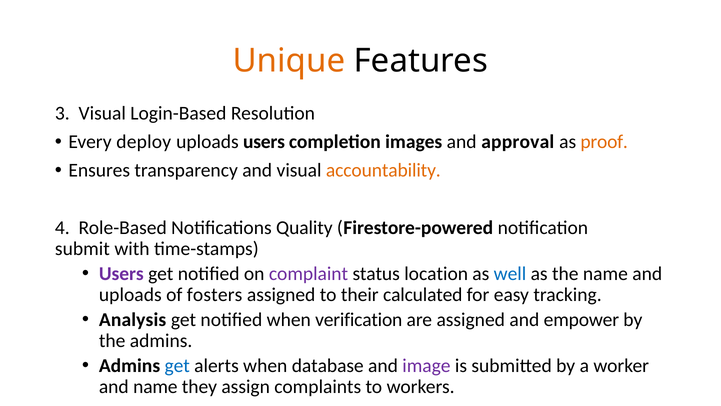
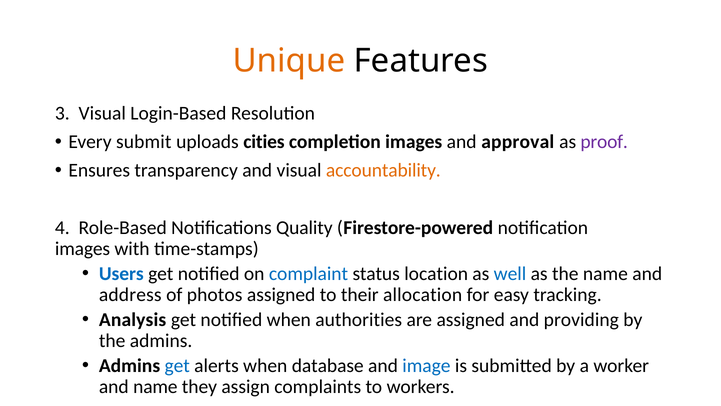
deploy: deploy -> submit
uploads users: users -> cities
proof colour: orange -> purple
submit at (82, 249): submit -> images
Users at (121, 273) colour: purple -> blue
complaint colour: purple -> blue
uploads at (130, 294): uploads -> address
fosters: fosters -> photos
calculated: calculated -> allocation
verification: verification -> authorities
empower: empower -> providing
image colour: purple -> blue
